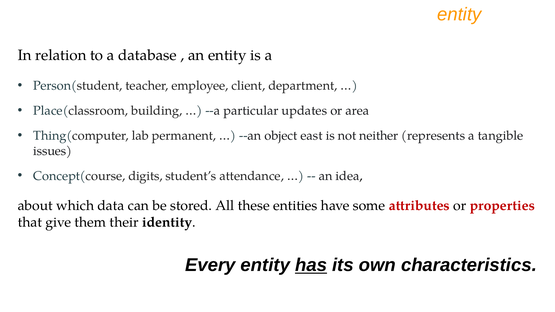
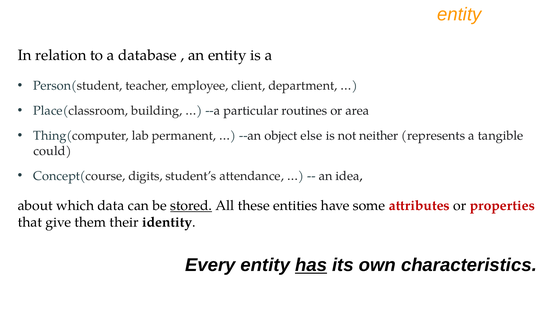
updates: updates -> routines
east: east -> else
issues: issues -> could
stored underline: none -> present
